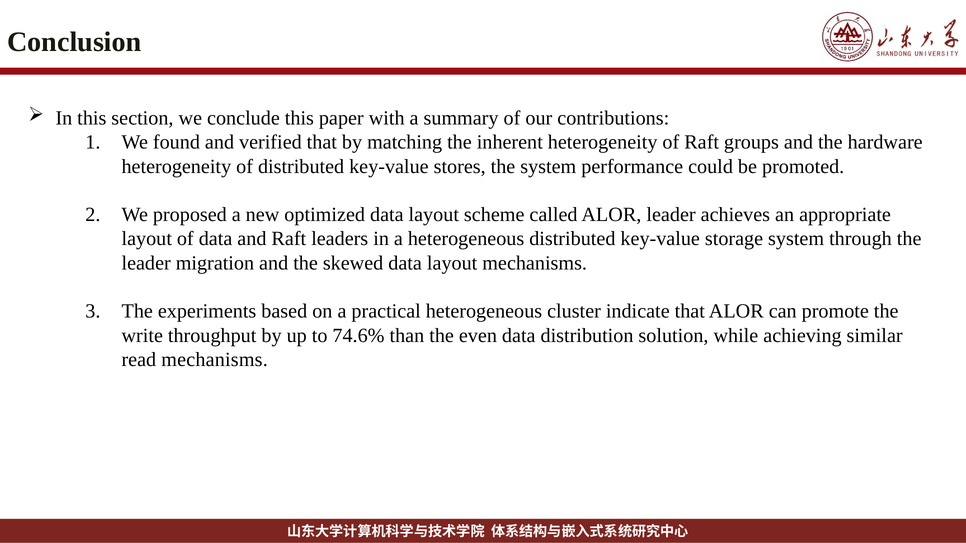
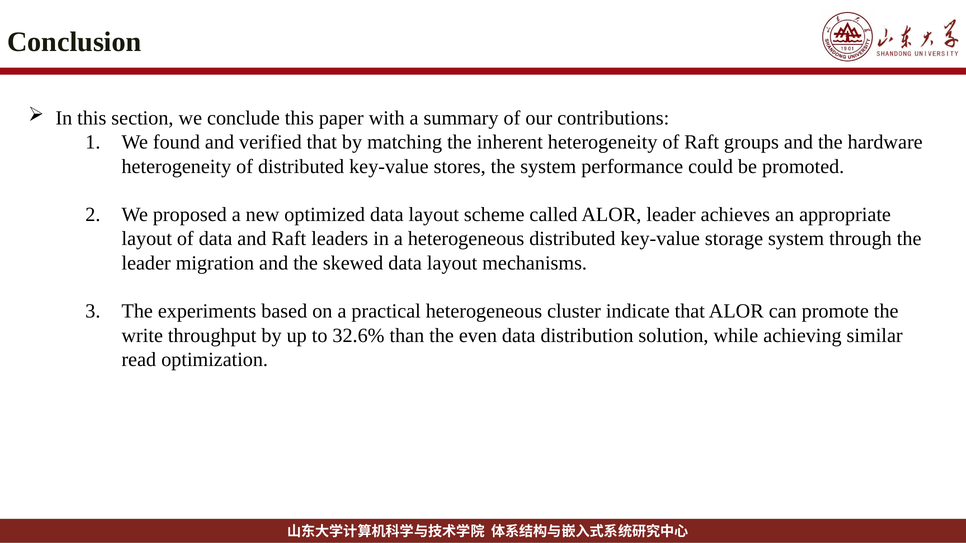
74.6%: 74.6% -> 32.6%
read mechanisms: mechanisms -> optimization
